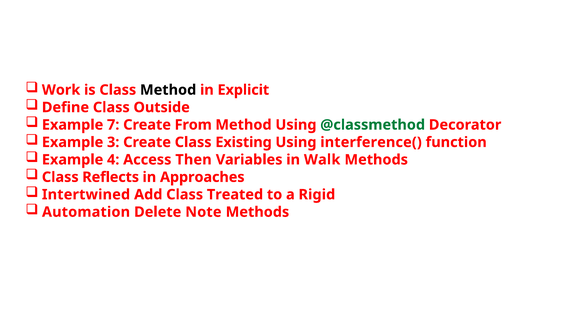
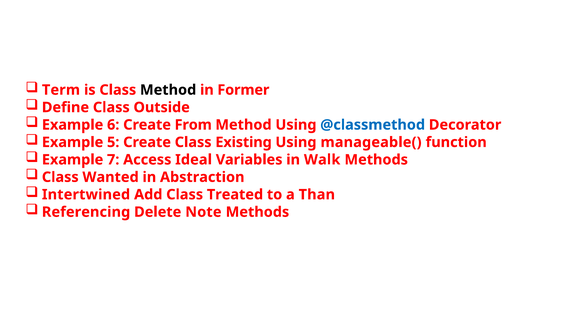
Work: Work -> Term
Explicit: Explicit -> Former
7: 7 -> 6
@classmethod colour: green -> blue
3: 3 -> 5
interference(: interference( -> manageable(
4: 4 -> 7
Then: Then -> Ideal
Reflects: Reflects -> Wanted
Approaches: Approaches -> Abstraction
Rigid: Rigid -> Than
Automation: Automation -> Referencing
